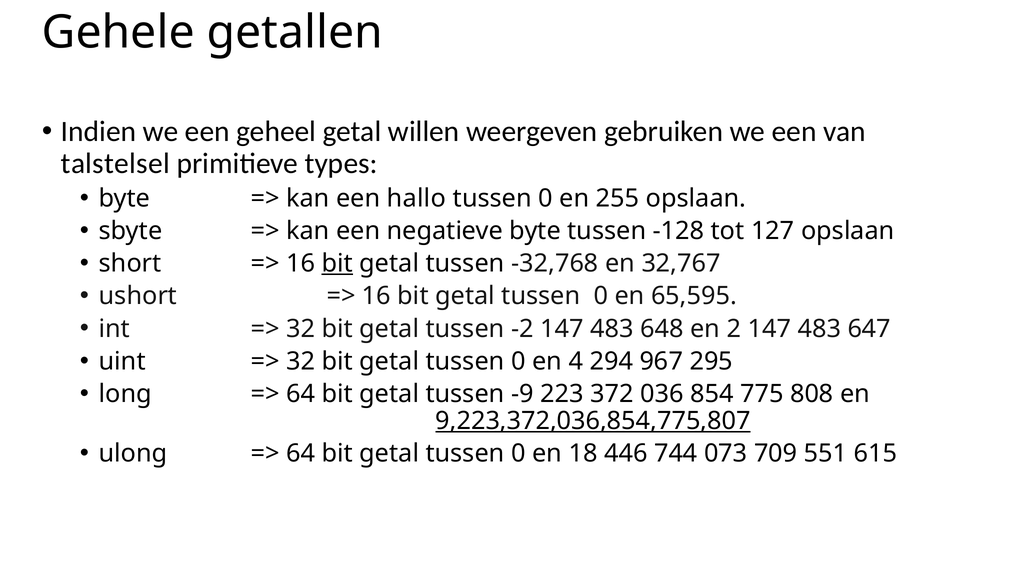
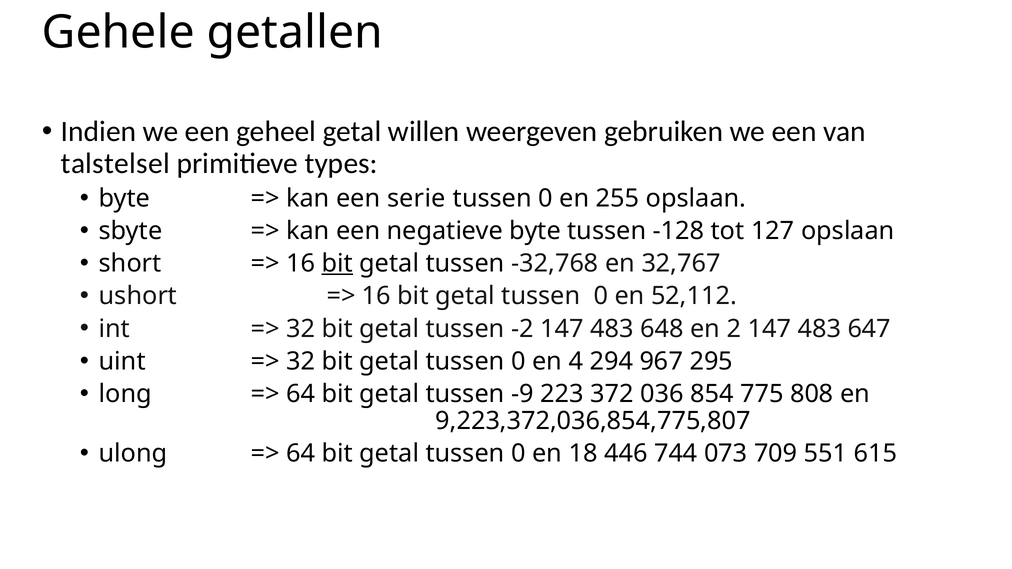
hallo: hallo -> serie
65,595: 65,595 -> 52,112
9,223,372,036,854,775,807 underline: present -> none
